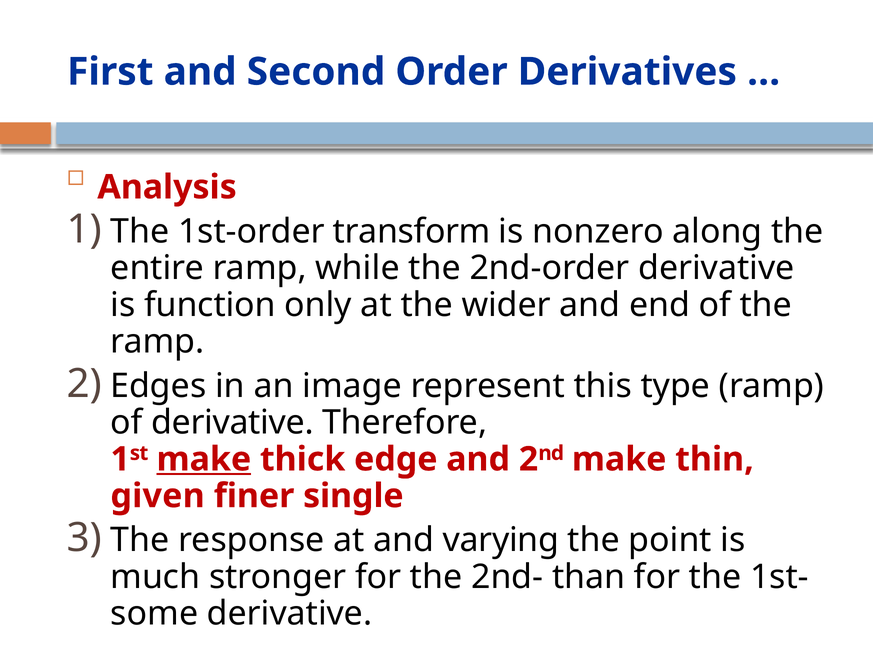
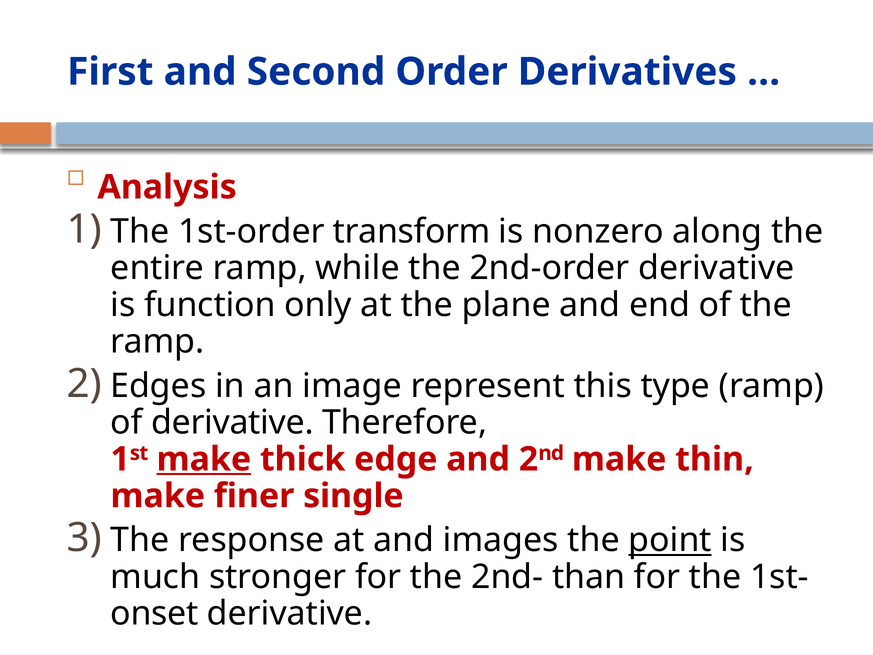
wider: wider -> plane
given at (158, 496): given -> make
varying: varying -> images
point underline: none -> present
some: some -> onset
